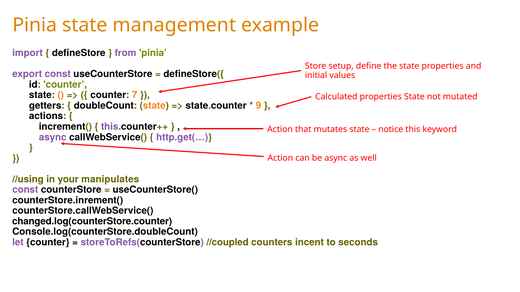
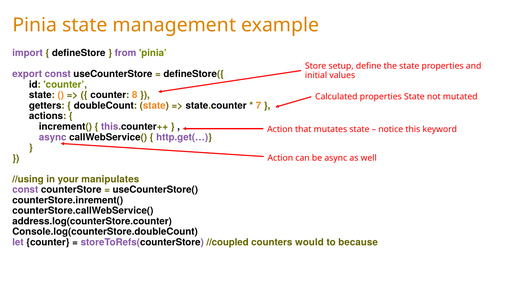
7: 7 -> 8
9: 9 -> 7
changed.log(counterStore.counter: changed.log(counterStore.counter -> address.log(counterStore.counter
incent: incent -> would
seconds: seconds -> because
